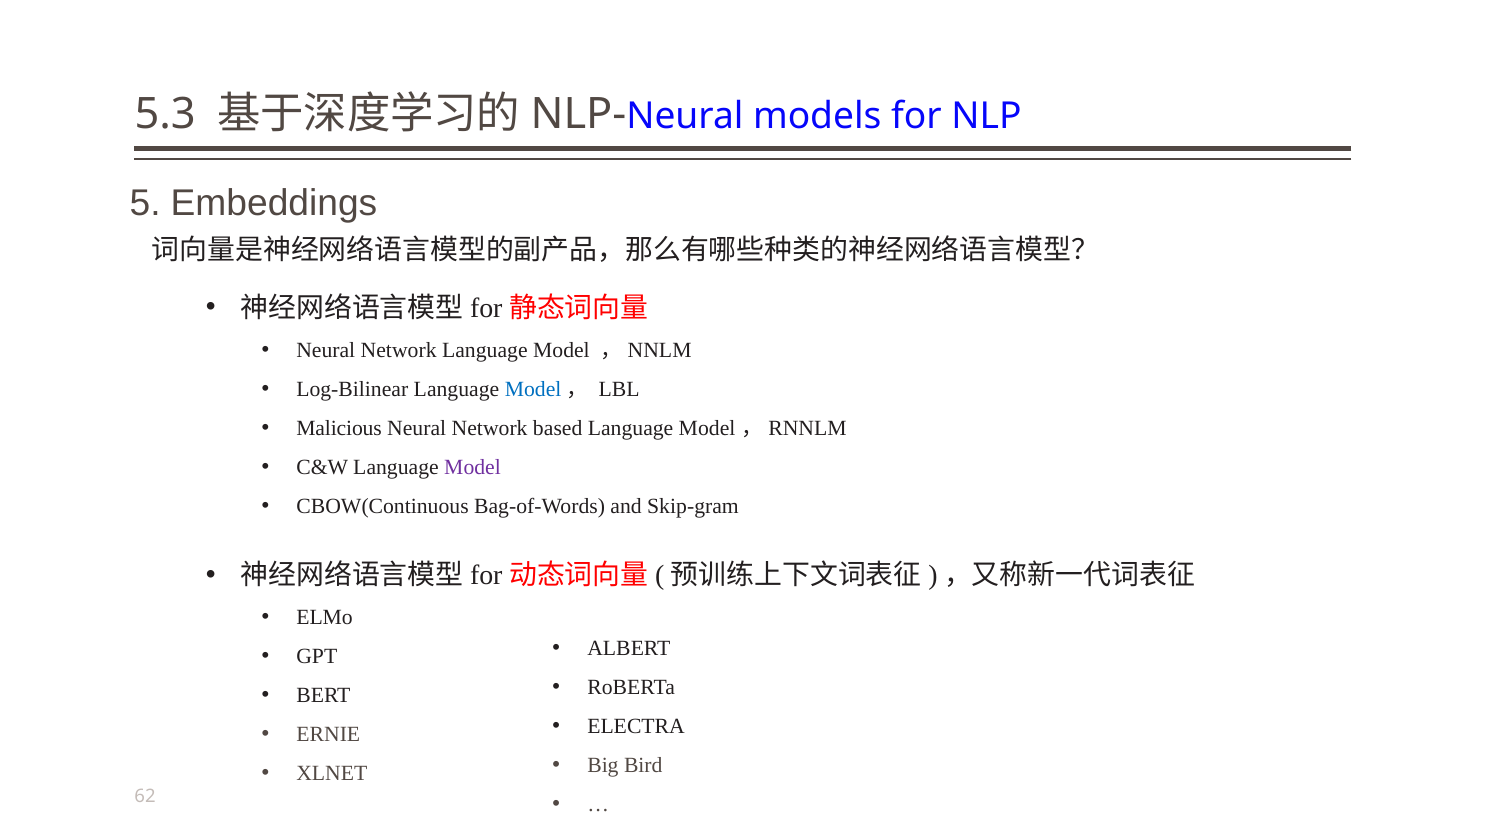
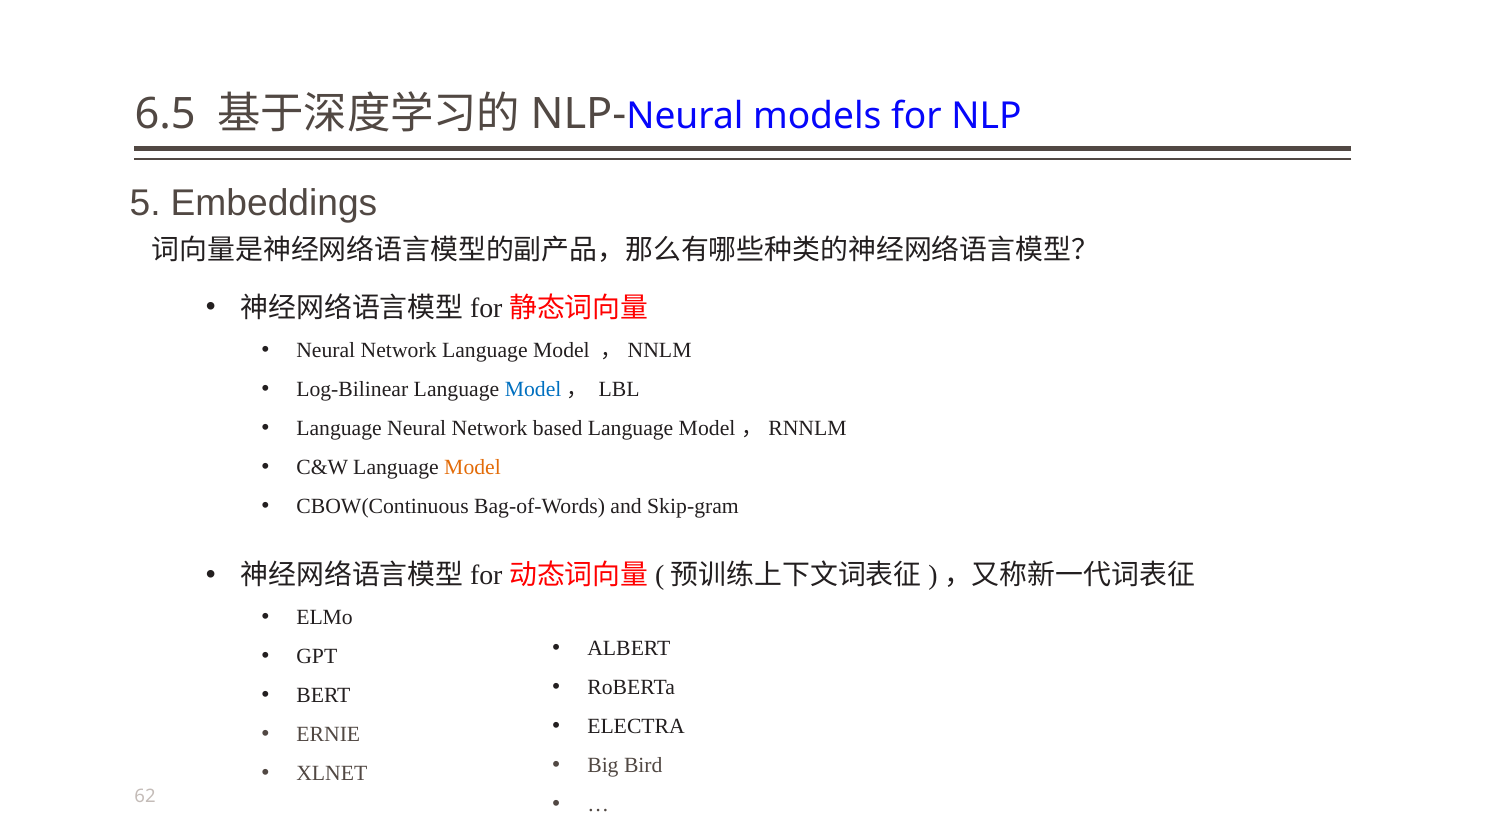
5.3: 5.3 -> 6.5
Malicious at (339, 428): Malicious -> Language
Model at (473, 467) colour: purple -> orange
